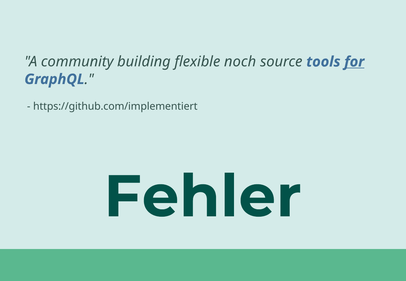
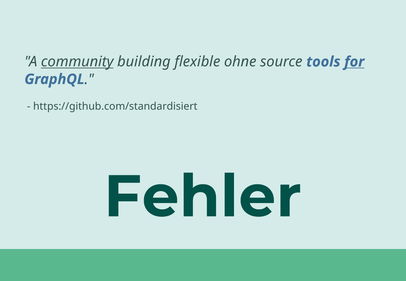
community underline: none -> present
noch: noch -> ohne
https://github.com/implementiert: https://github.com/implementiert -> https://github.com/standardisiert
